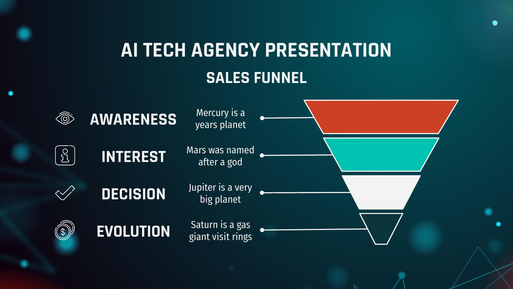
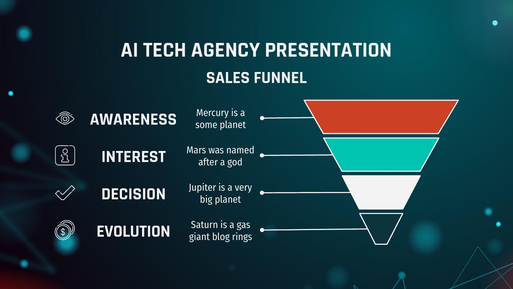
years: years -> some
visit: visit -> blog
